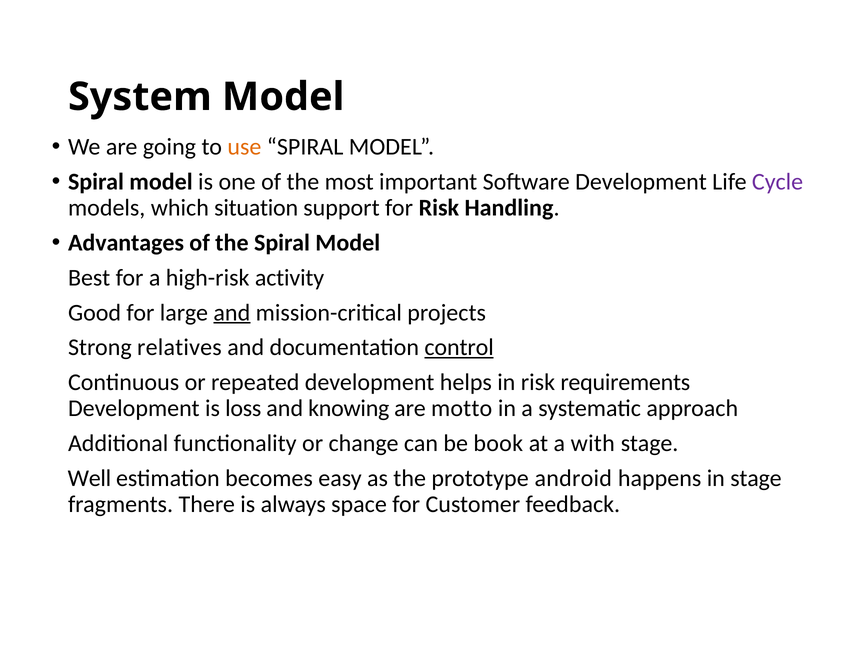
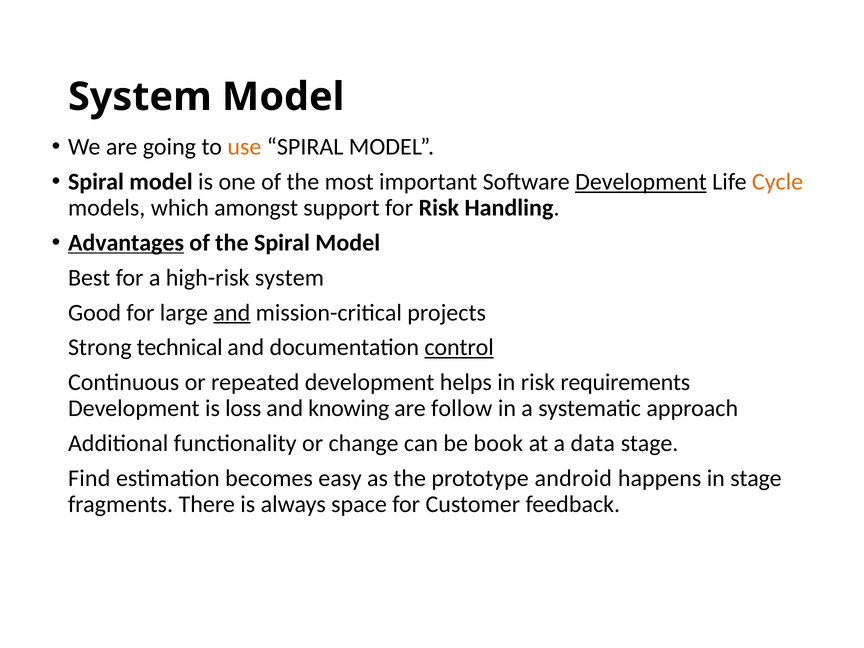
Development at (641, 182) underline: none -> present
Cycle colour: purple -> orange
situation: situation -> amongst
Advantages underline: none -> present
high-risk activity: activity -> system
relatives: relatives -> technical
motto: motto -> follow
with: with -> data
Well: Well -> Find
